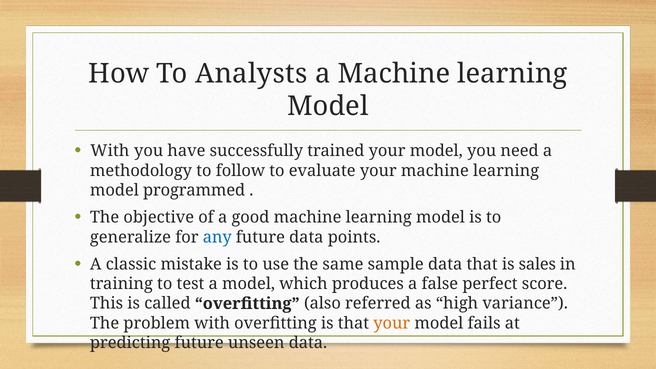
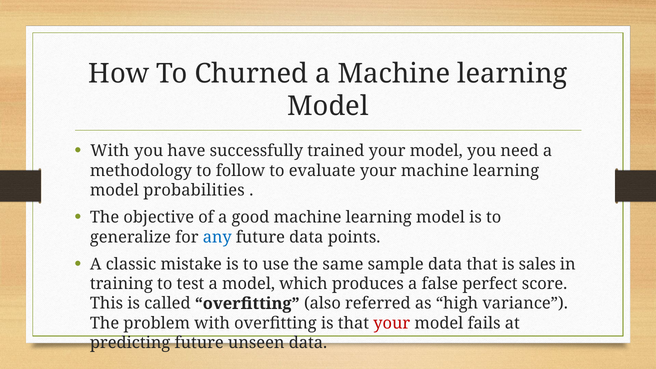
Analysts: Analysts -> Churned
programmed: programmed -> probabilities
your at (392, 323) colour: orange -> red
